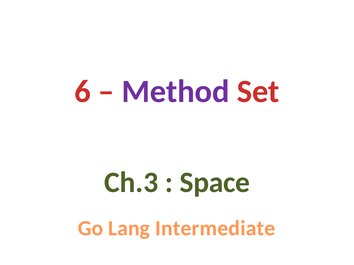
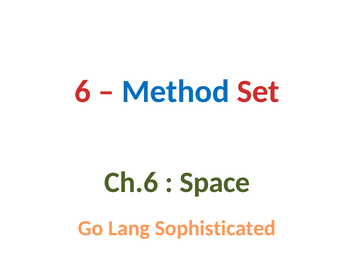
Method colour: purple -> blue
Ch.3: Ch.3 -> Ch.6
Intermediate: Intermediate -> Sophisticated
